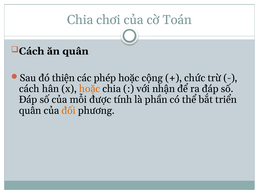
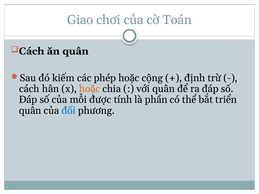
Chia at (80, 20): Chia -> Giao
thiện: thiện -> kiếm
chức: chức -> định
với nhận: nhận -> quân
đối colour: orange -> blue
